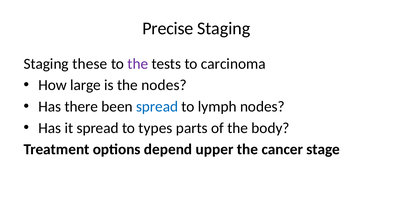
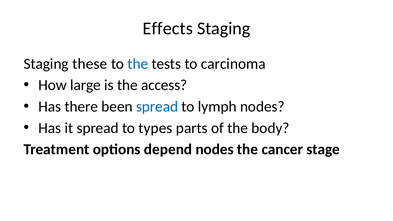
Precise: Precise -> Effects
the at (138, 64) colour: purple -> blue
the nodes: nodes -> access
depend upper: upper -> nodes
